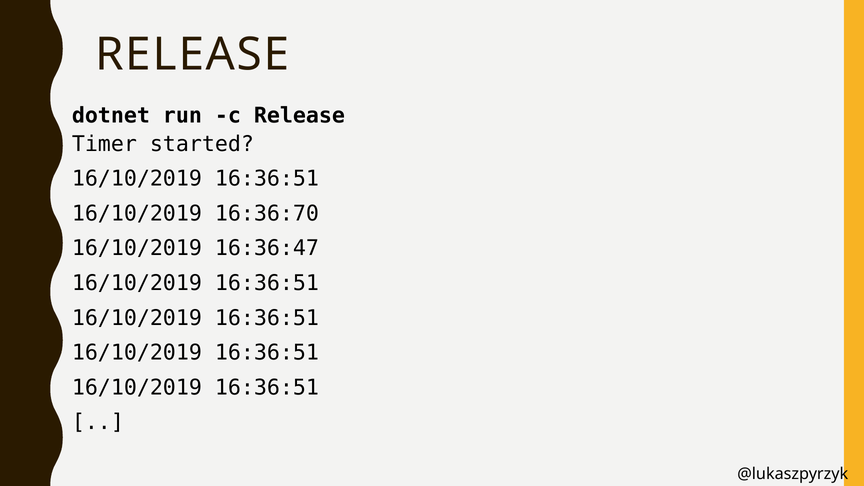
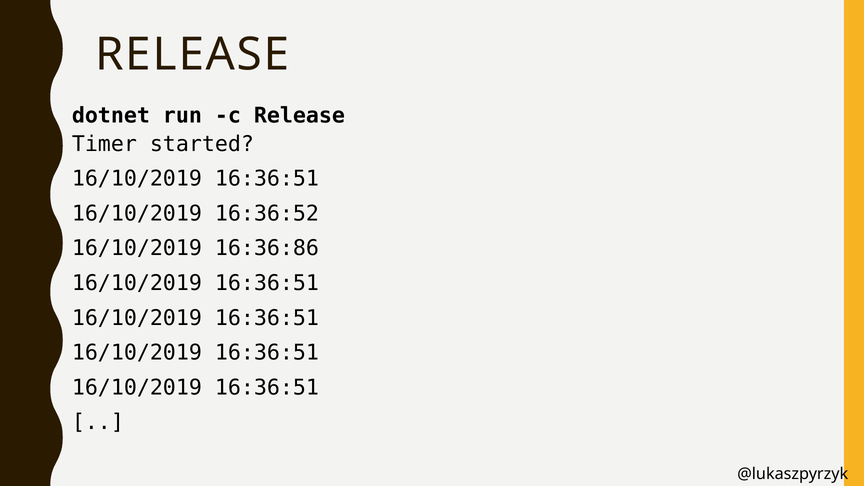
16:36:70: 16:36:70 -> 16:36:52
16:36:47: 16:36:47 -> 16:36:86
